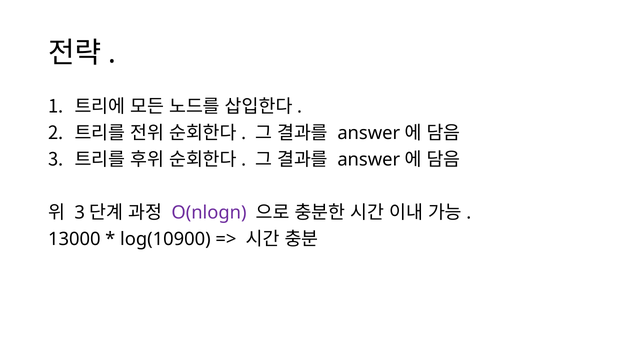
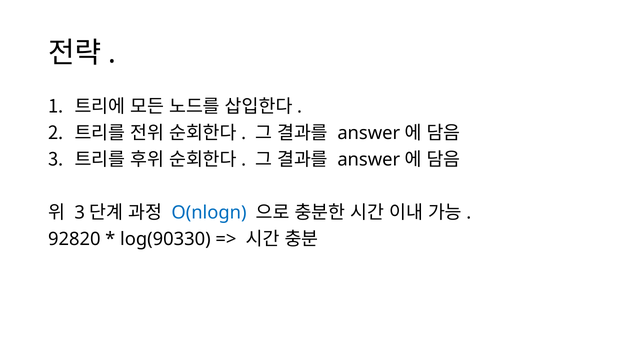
O(nlogn colour: purple -> blue
13000: 13000 -> 92820
log(10900: log(10900 -> log(90330
